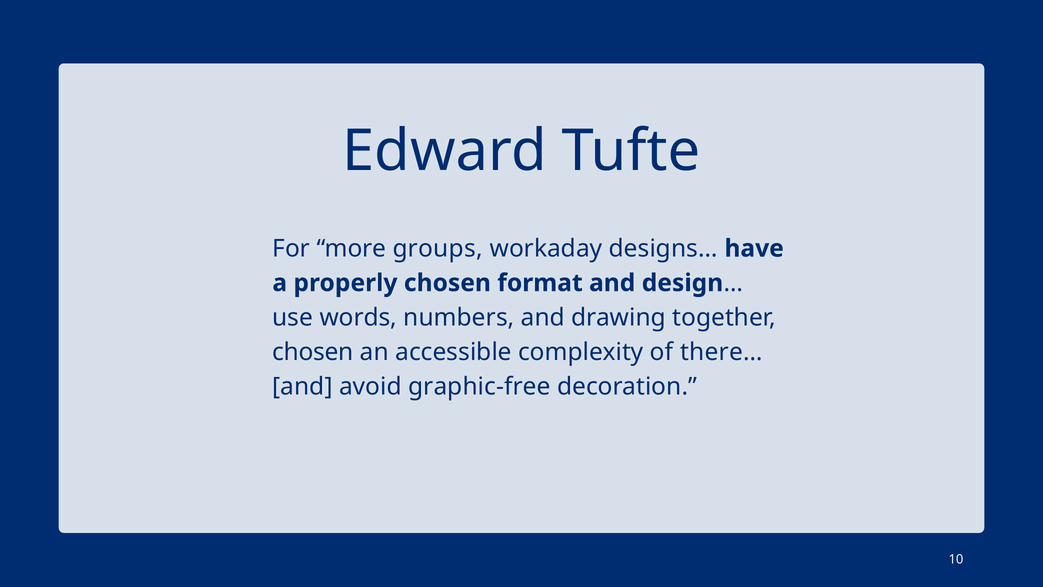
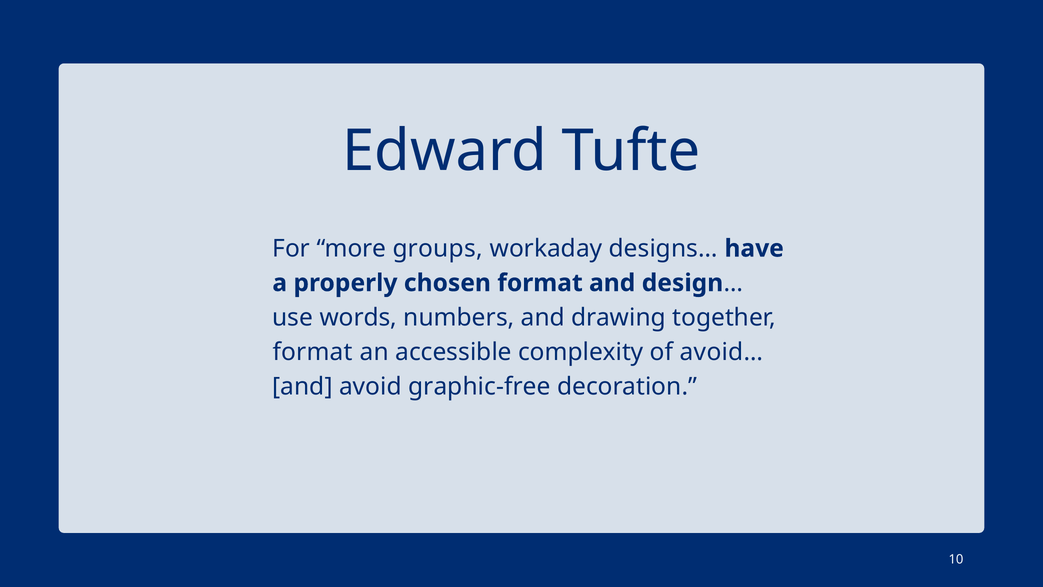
chosen at (313, 352): chosen -> format
there…: there… -> avoid…
